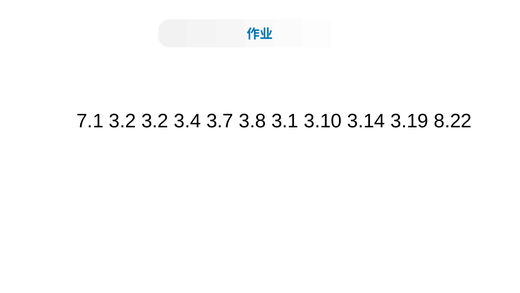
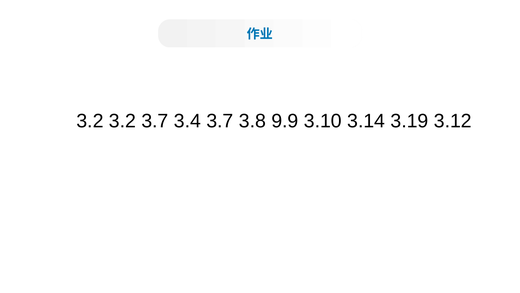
7.1 at (90, 121): 7.1 -> 3.2
3.2 3.2: 3.2 -> 3.7
3.1: 3.1 -> 9.9
8.22: 8.22 -> 3.12
